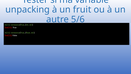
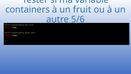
unpacking: unpacking -> containers
